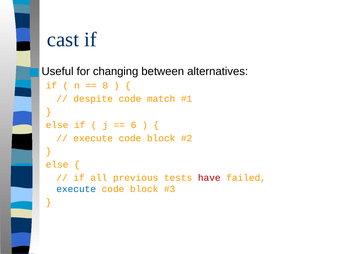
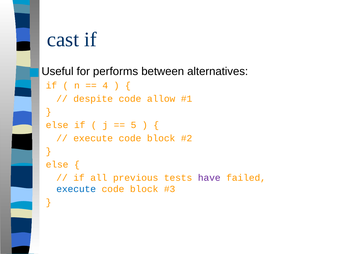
changing: changing -> performs
8: 8 -> 4
match: match -> allow
6: 6 -> 5
have colour: red -> purple
